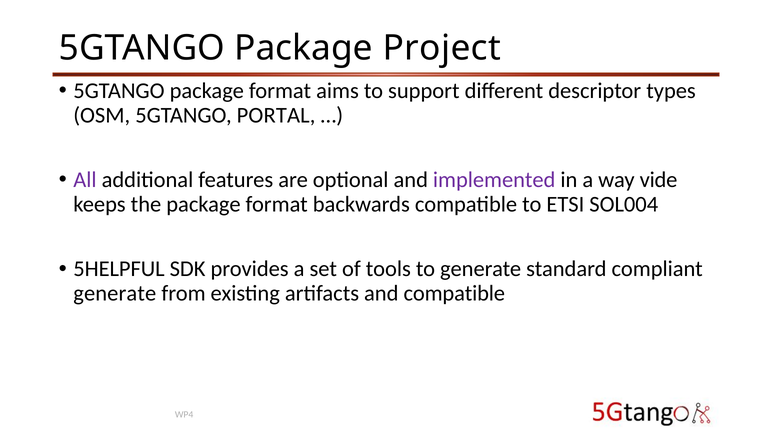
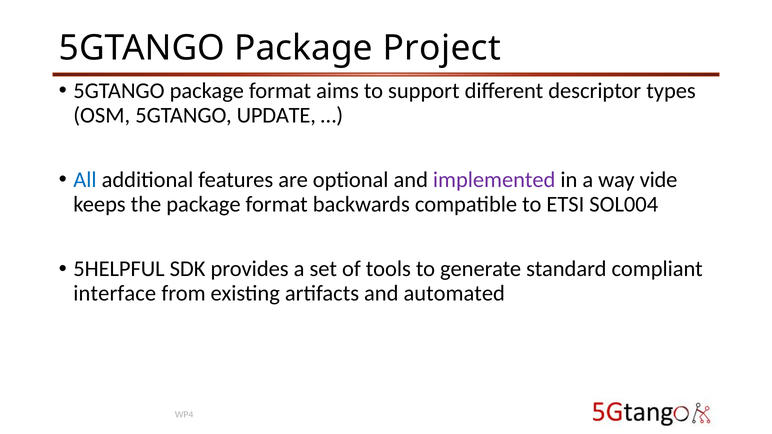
PORTAL: PORTAL -> UPDATE
All colour: purple -> blue
generate at (115, 293): generate -> interface
and compatible: compatible -> automated
